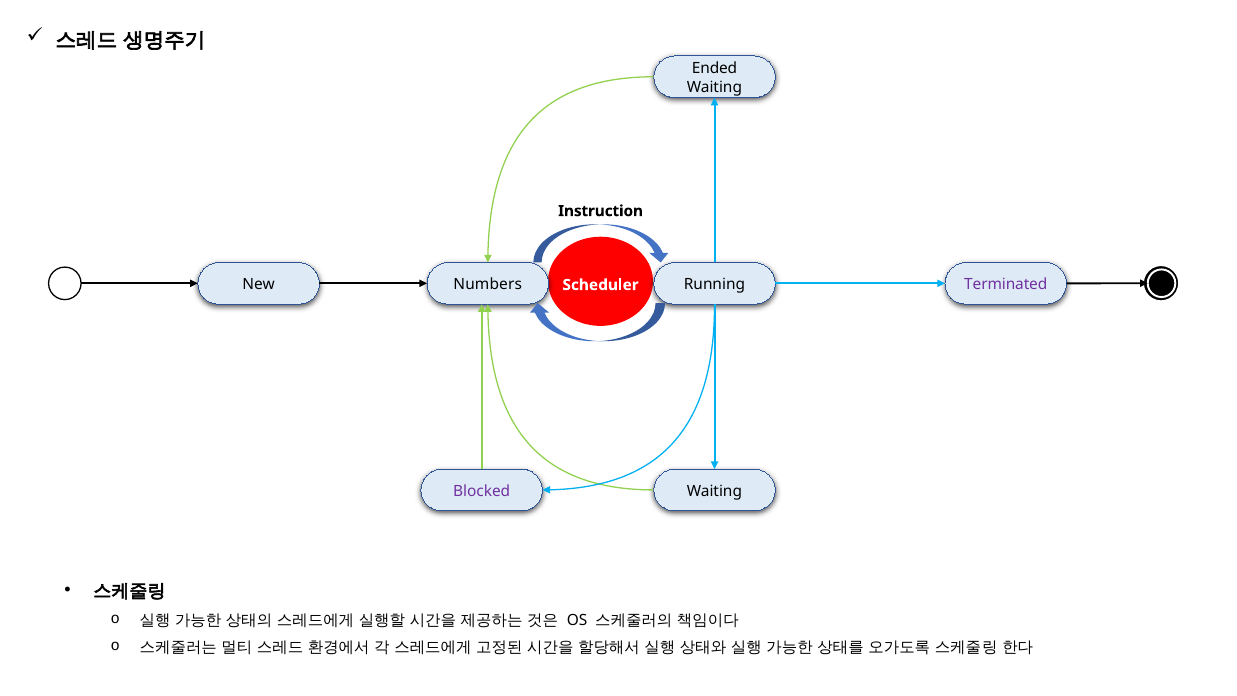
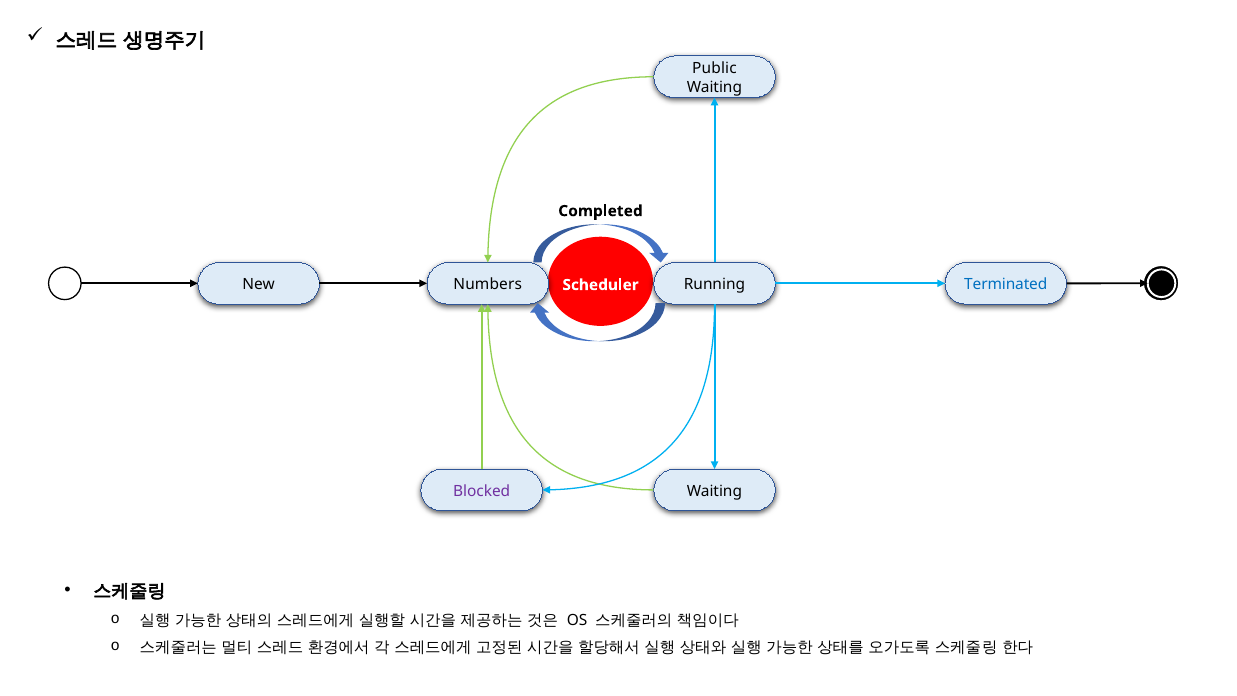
Ended: Ended -> Public
Instruction: Instruction -> Completed
Terminated colour: purple -> blue
